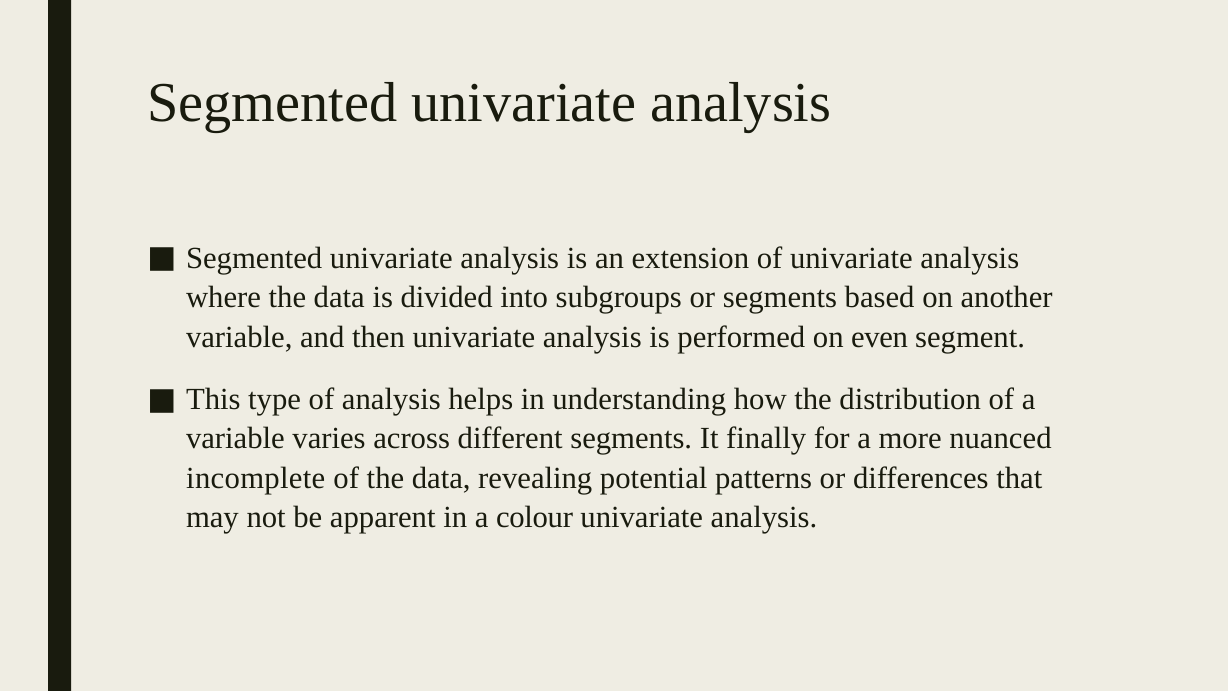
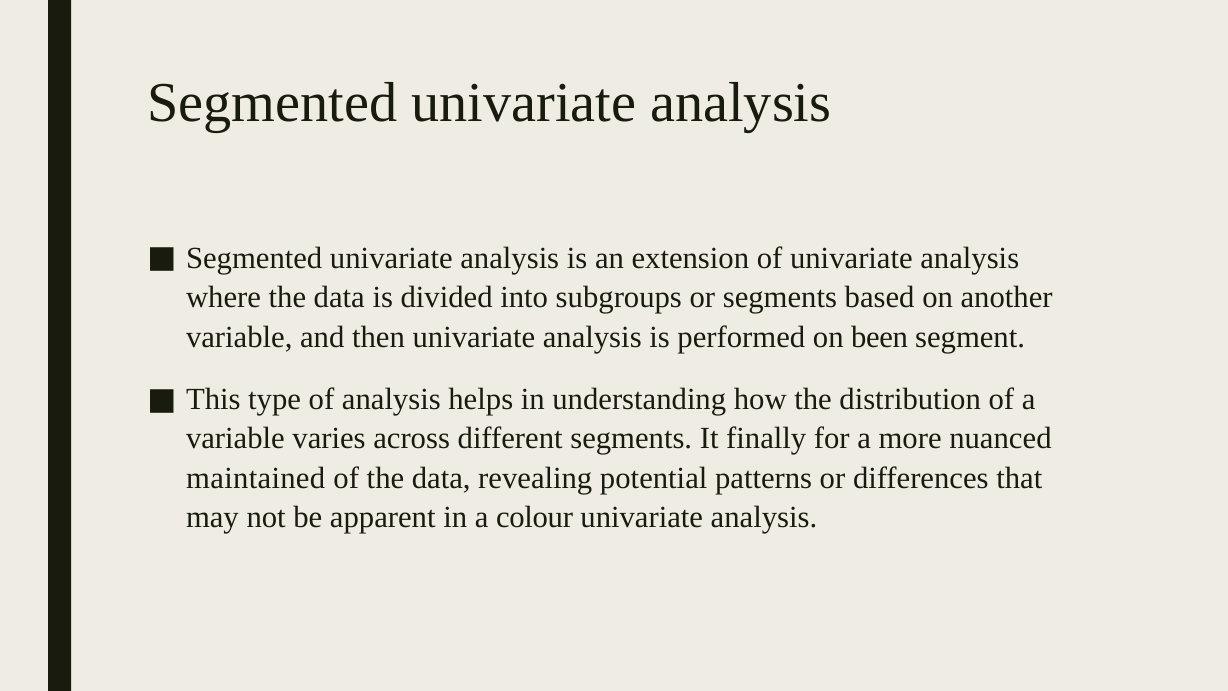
even: even -> been
incomplete: incomplete -> maintained
